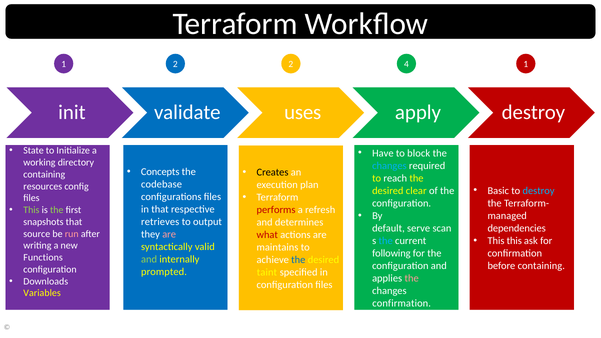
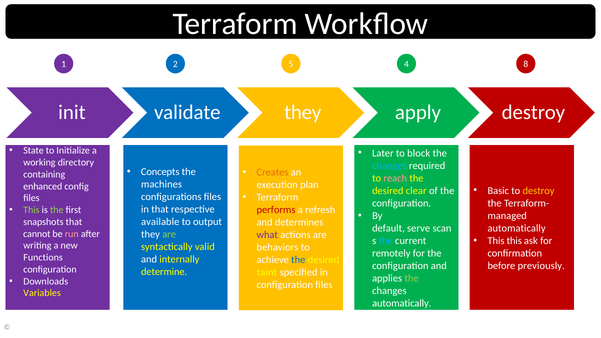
2 2: 2 -> 5
4 1: 1 -> 8
uses at (303, 113): uses -> they
Have: Have -> Later
Creates colour: black -> orange
reach colour: white -> pink
codebase: codebase -> machines
resources: resources -> enhanced
destroy at (539, 191) colour: light blue -> yellow
retrieves: retrieves -> available
dependencies at (517, 228): dependencies -> automatically
source: source -> cannot
are at (169, 234) colour: pink -> light green
what colour: red -> purple
maintains: maintains -> behaviors
following: following -> remotely
and at (149, 260) colour: light green -> white
before containing: containing -> previously
prompted: prompted -> determine
the at (412, 278) colour: pink -> light green
confirmation at (402, 303): confirmation -> automatically
